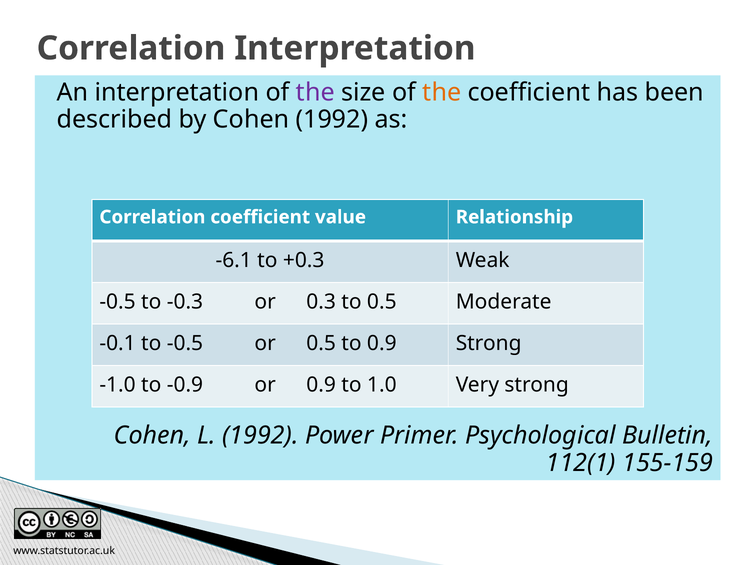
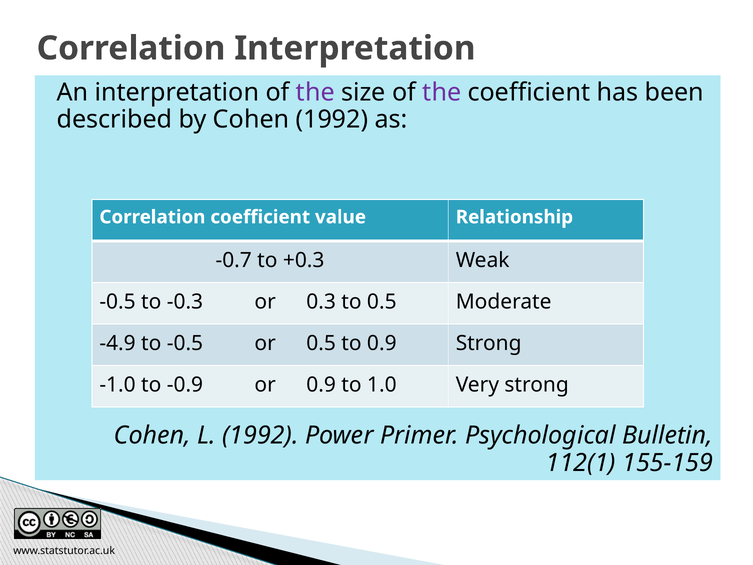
the at (442, 92) colour: orange -> purple
-6.1: -6.1 -> -0.7
-0.1: -0.1 -> -4.9
